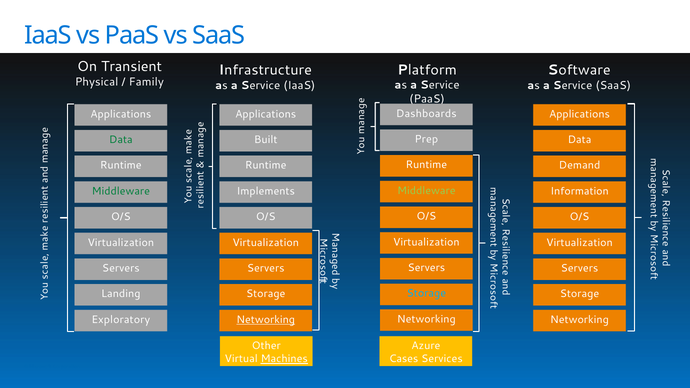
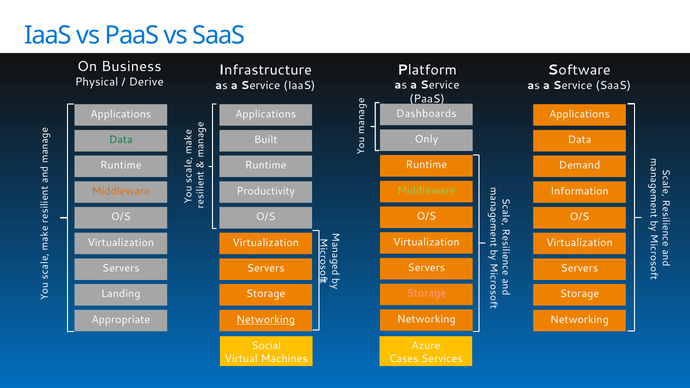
Transient: Transient -> Business
Family: Family -> Derive
Prep: Prep -> Only
Middleware at (121, 191) colour: green -> orange
Implements: Implements -> Productivity
Storage at (426, 293) colour: light blue -> pink
Exploratory: Exploratory -> Appropriate
Other: Other -> Social
Machines underline: present -> none
